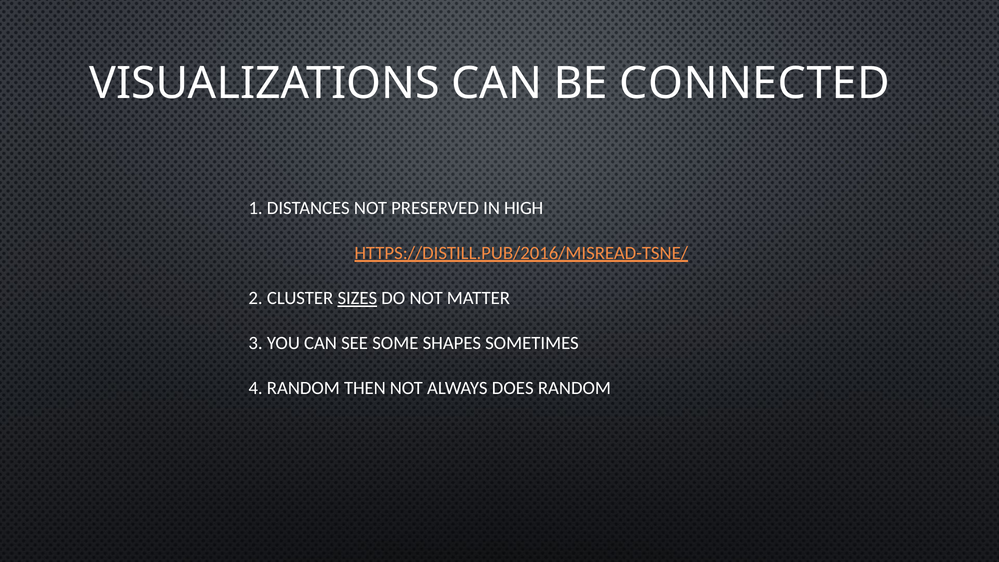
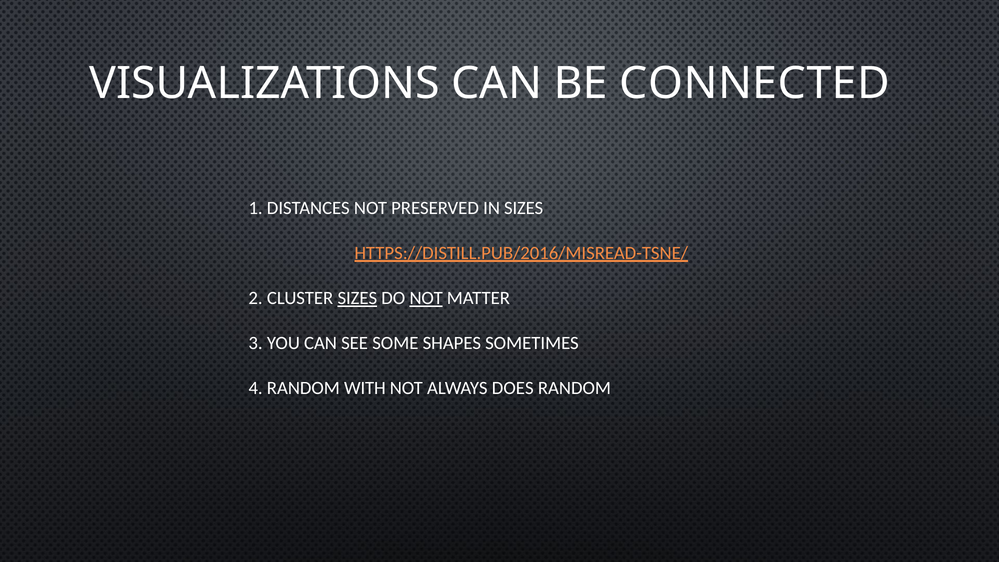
IN HIGH: HIGH -> SIZES
NOT at (426, 298) underline: none -> present
THEN: THEN -> WITH
